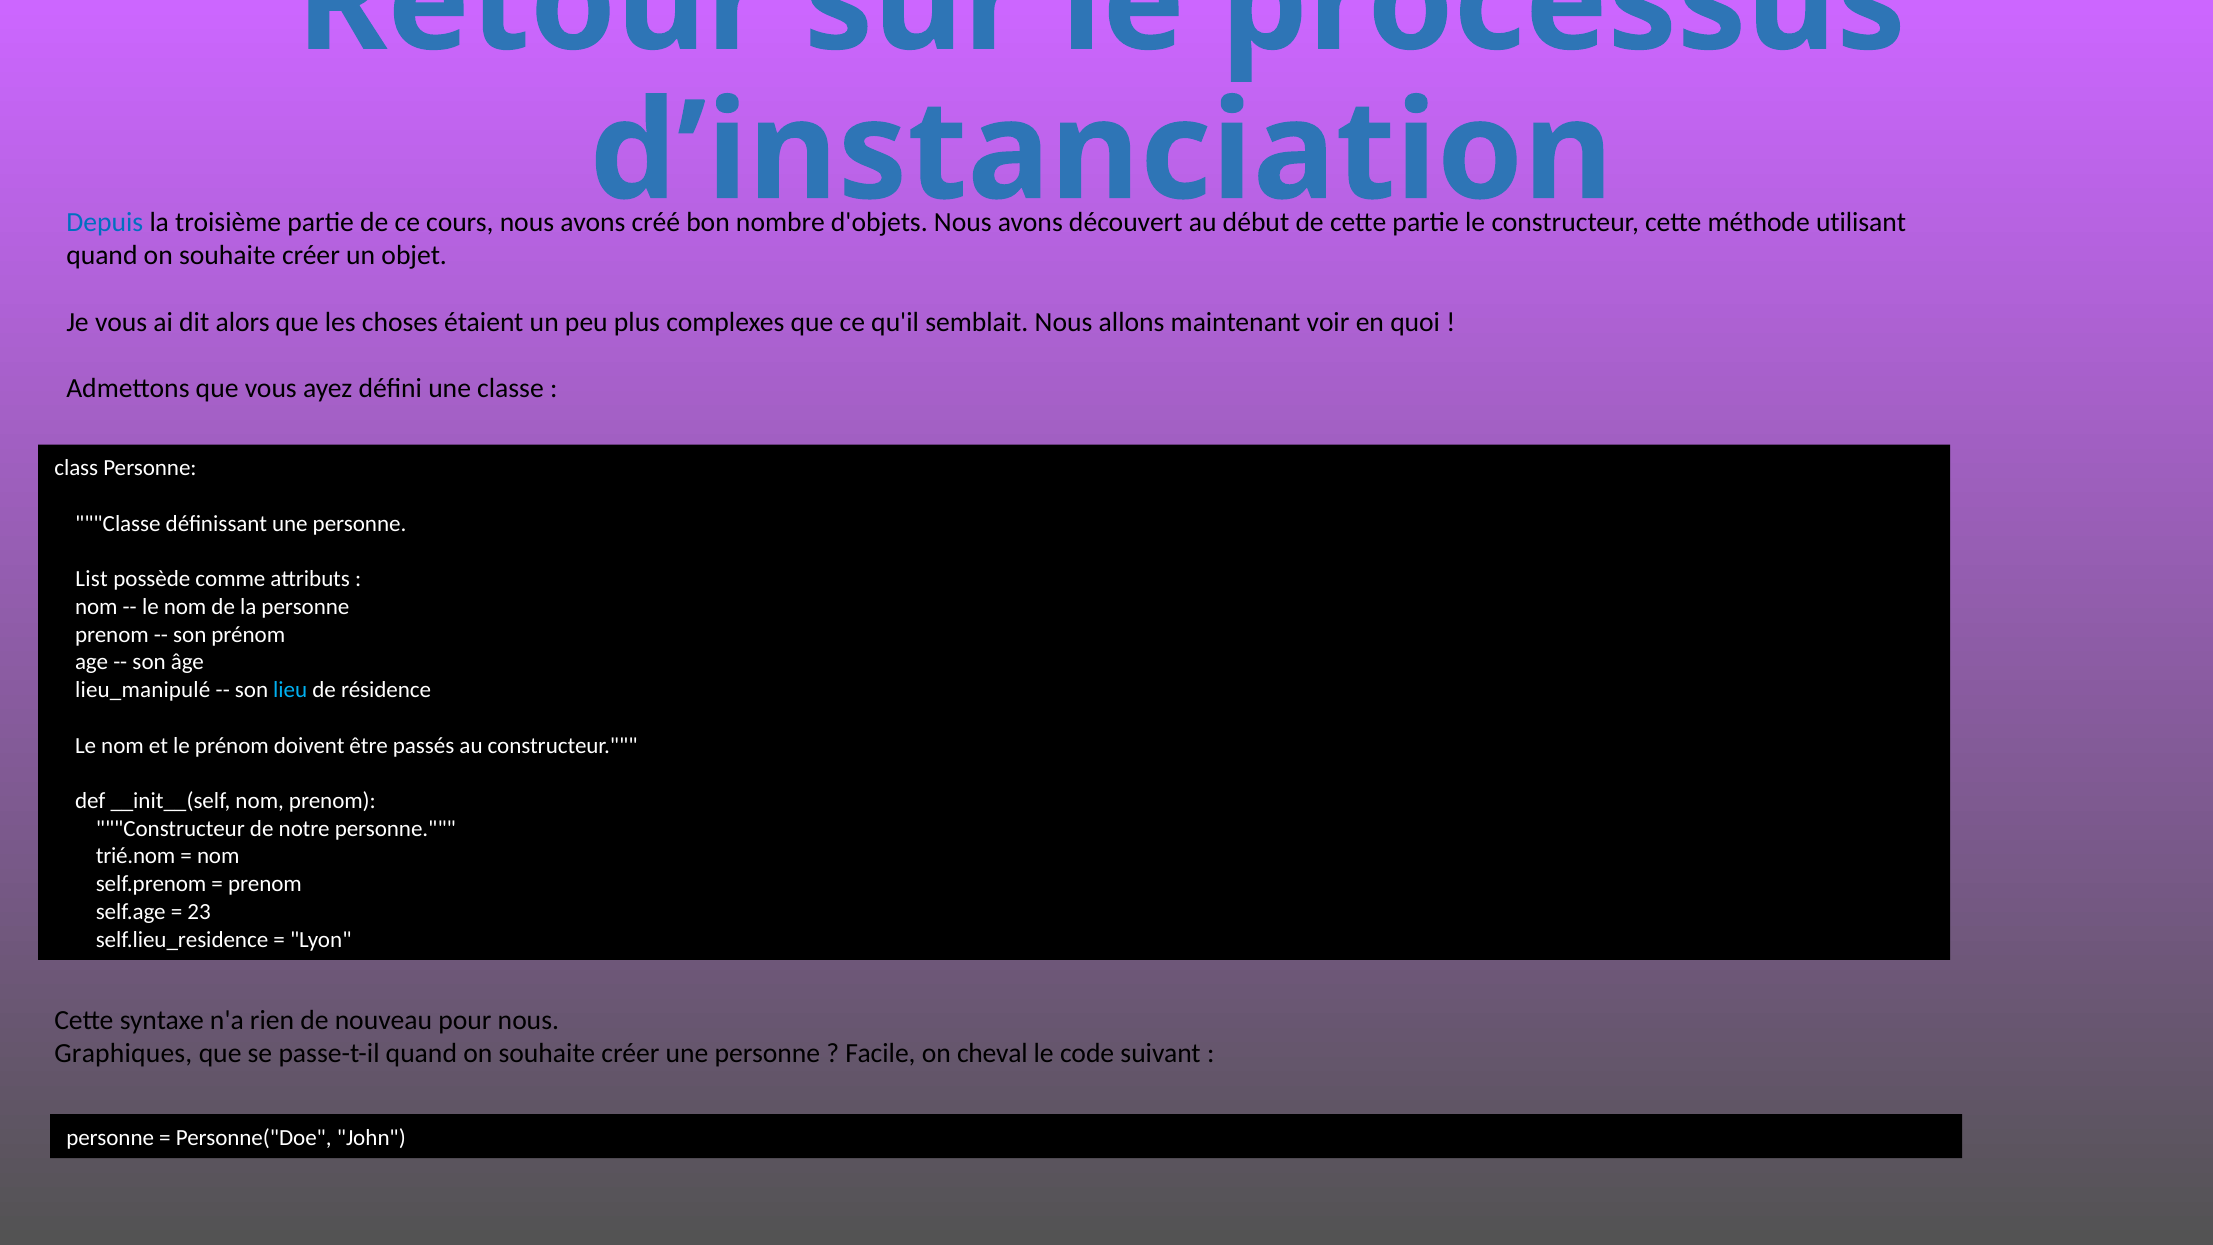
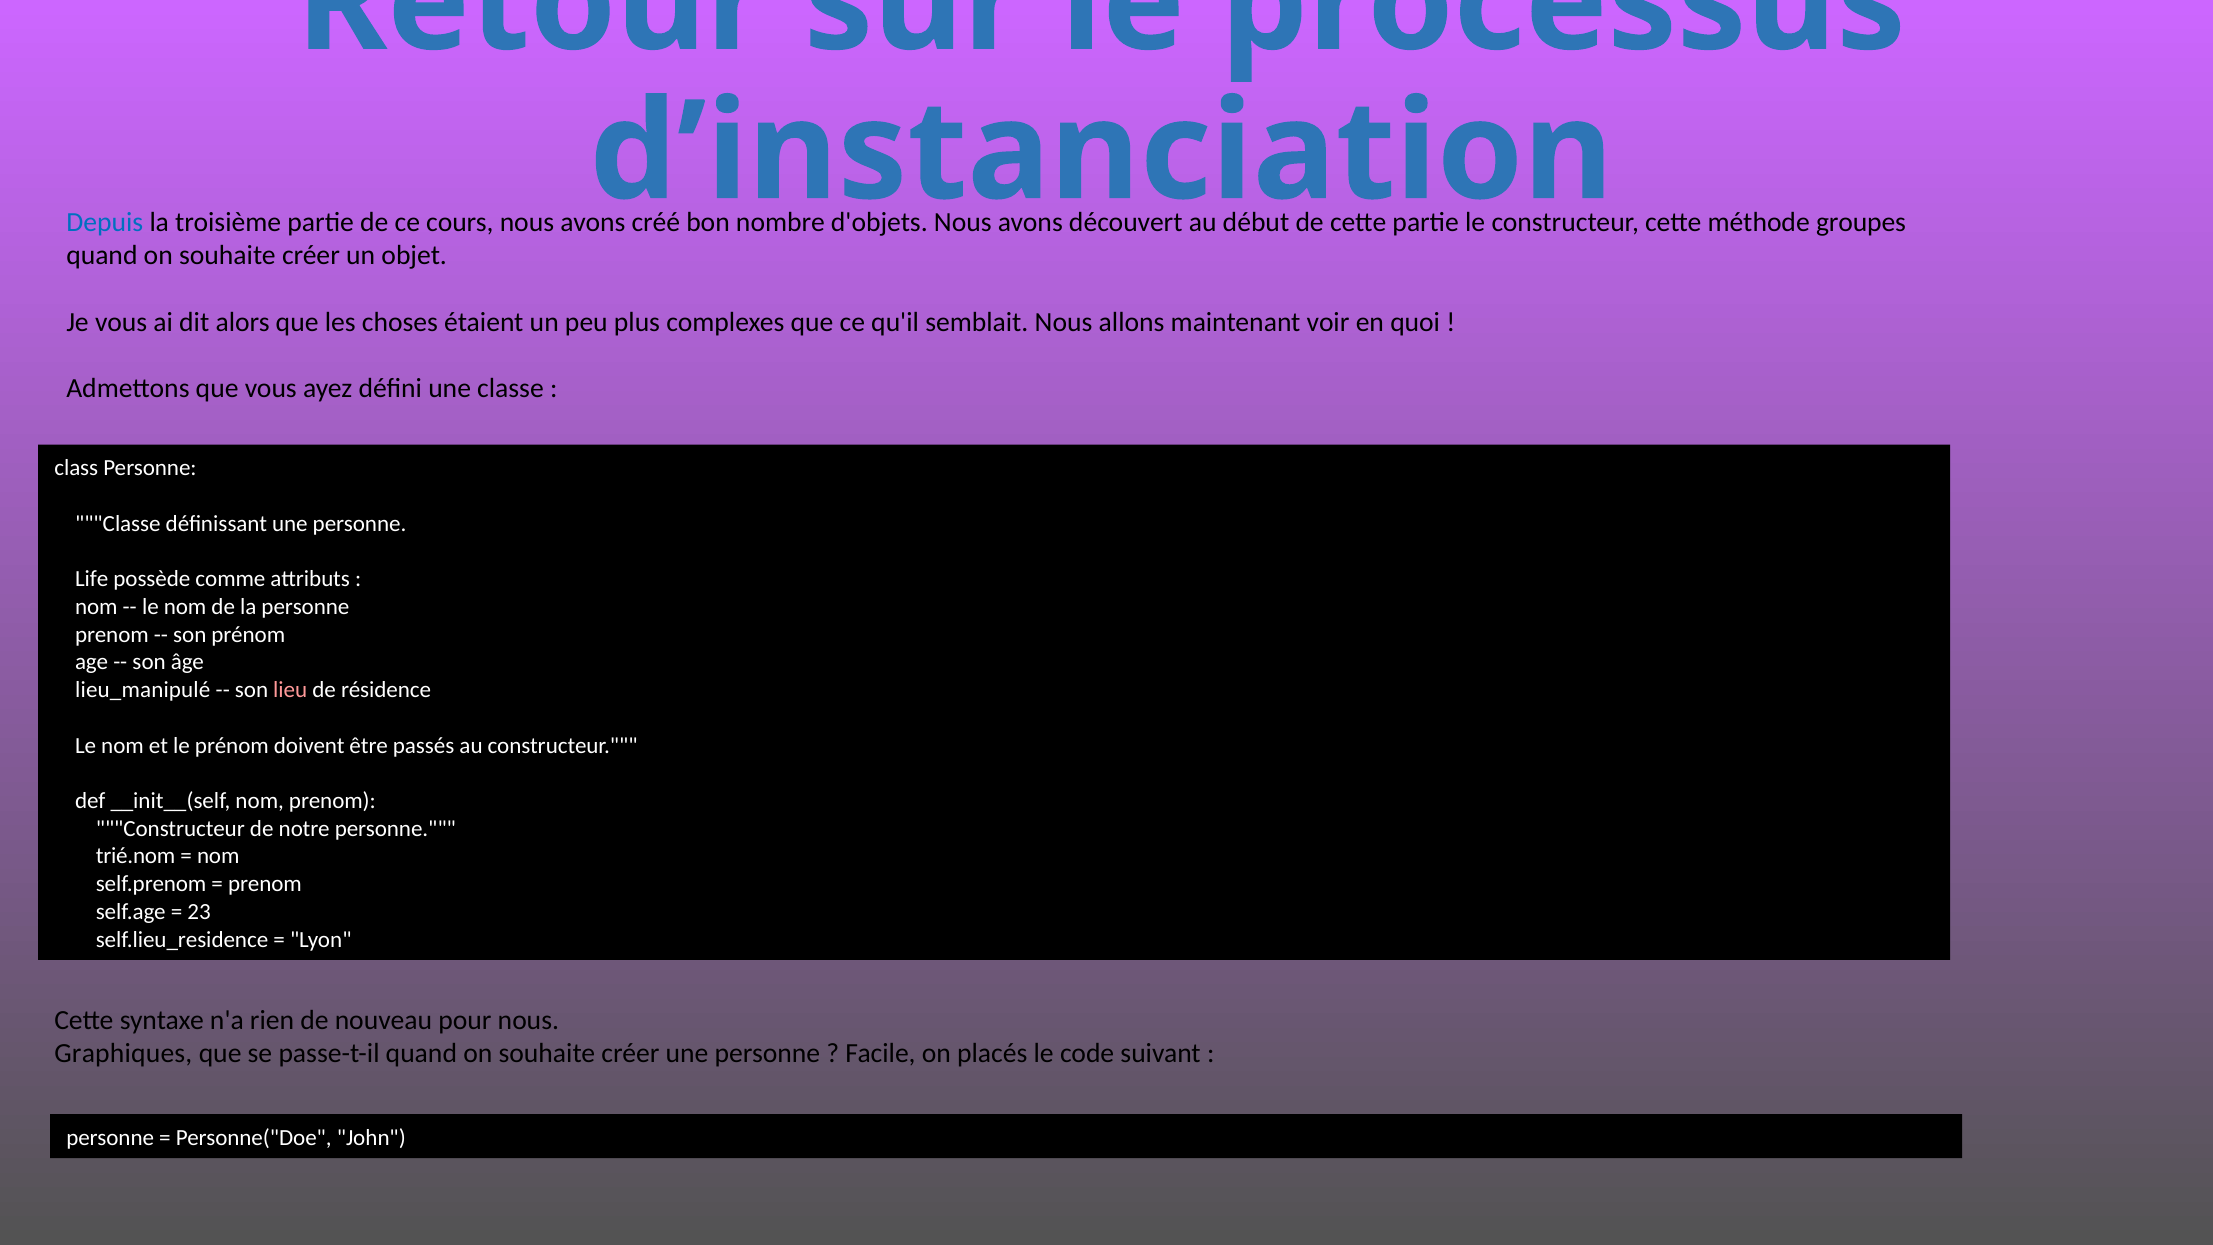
utilisant: utilisant -> groupes
List: List -> Life
lieu colour: light blue -> pink
cheval: cheval -> placés
